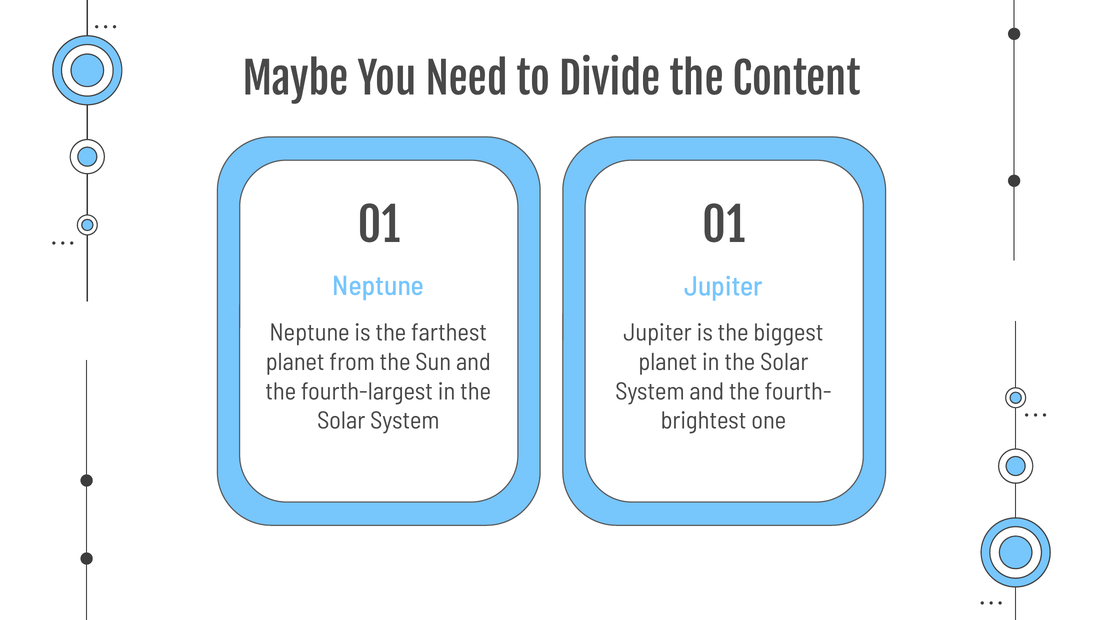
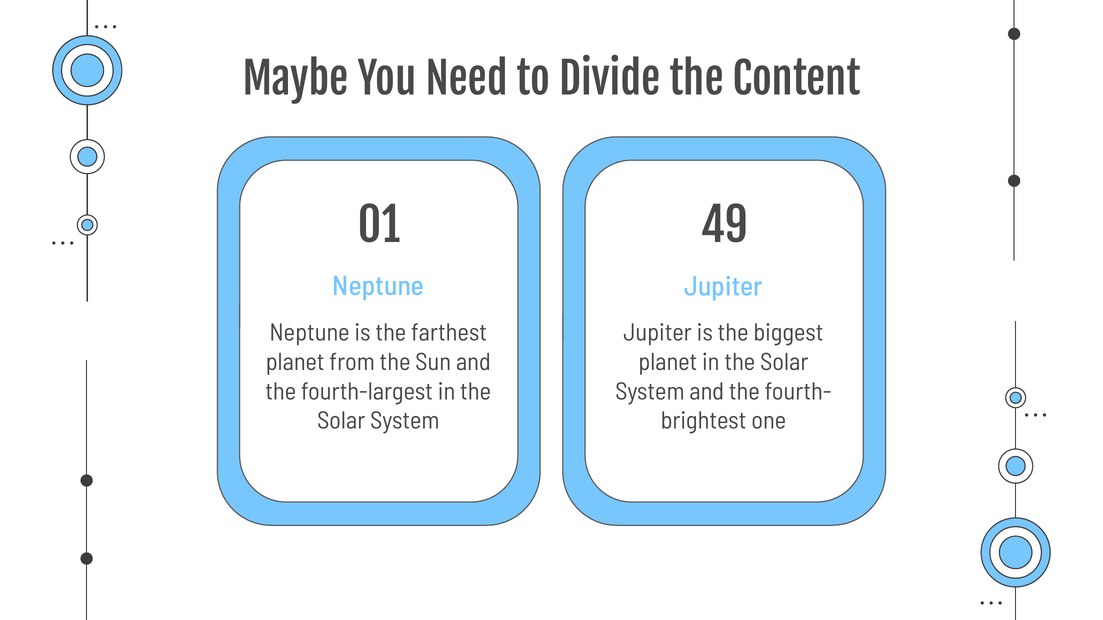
01 01: 01 -> 49
